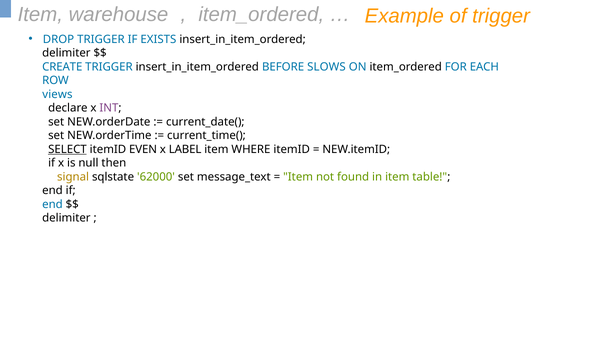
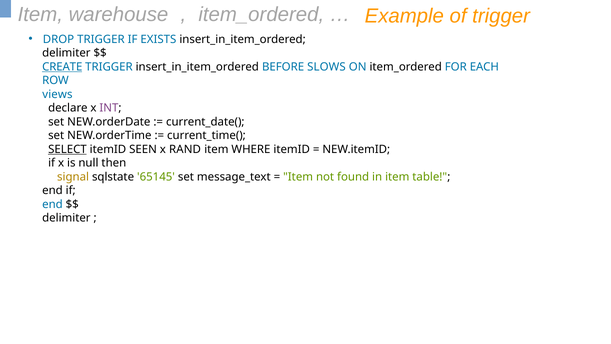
CREATE underline: none -> present
EVEN: EVEN -> SEEN
LABEL: LABEL -> RAND
62000: 62000 -> 65145
